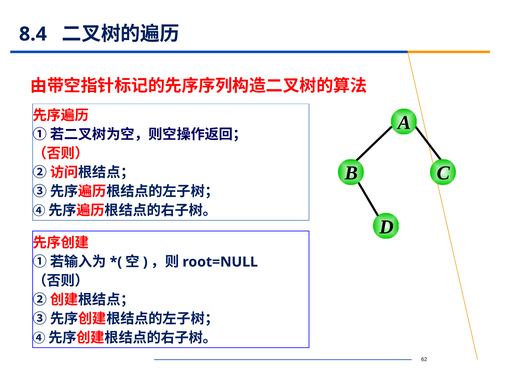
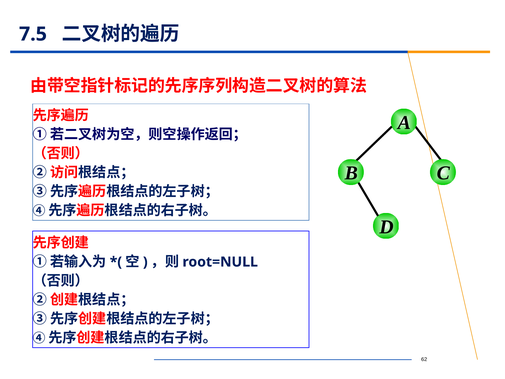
8.4: 8.4 -> 7.5
